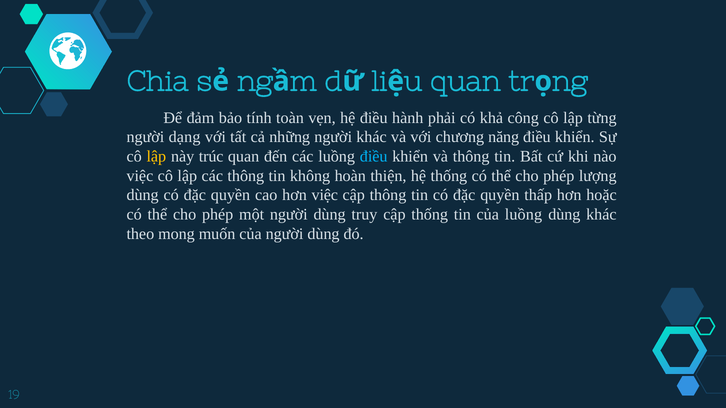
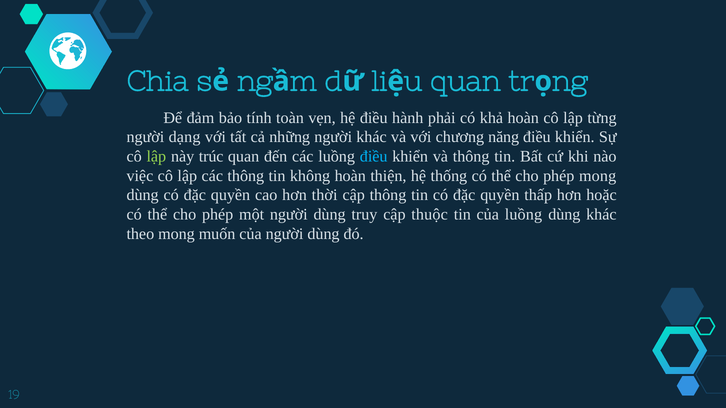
khả công: công -> hoàn
lập at (156, 157) colour: yellow -> light green
phép lượng: lượng -> mong
hơn việc: việc -> thời
cập thống: thống -> thuộc
